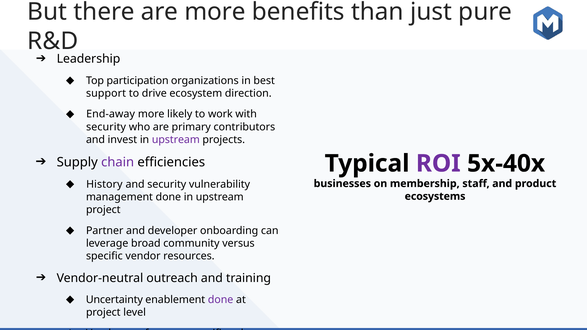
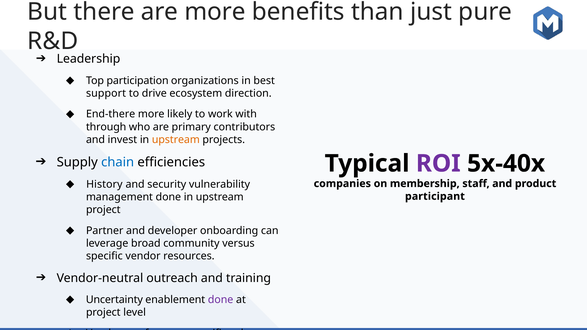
End-away: End-away -> End-there
security at (106, 127): security -> through
upstream at (176, 140) colour: purple -> orange
chain colour: purple -> blue
businesses: businesses -> companies
ecosystems: ecosystems -> participant
